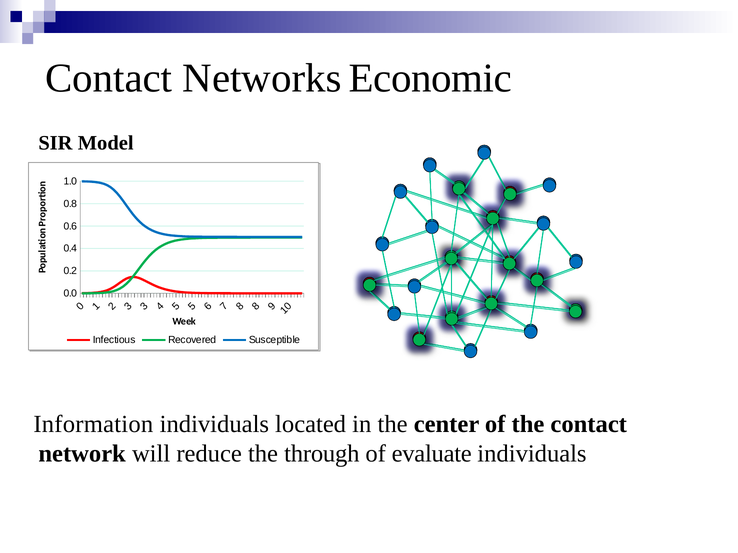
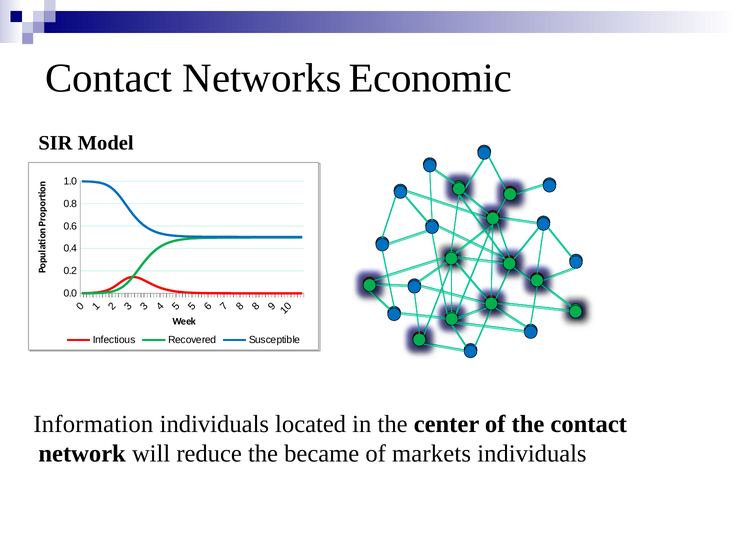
through: through -> became
evaluate: evaluate -> markets
